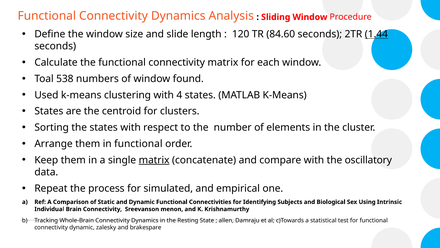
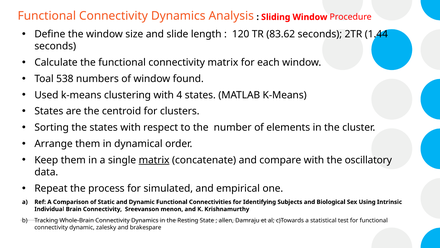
84.60: 84.60 -> 83.62
1.44 underline: present -> none
in functional: functional -> dynamical
